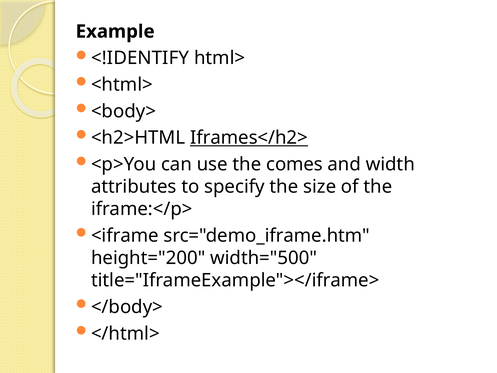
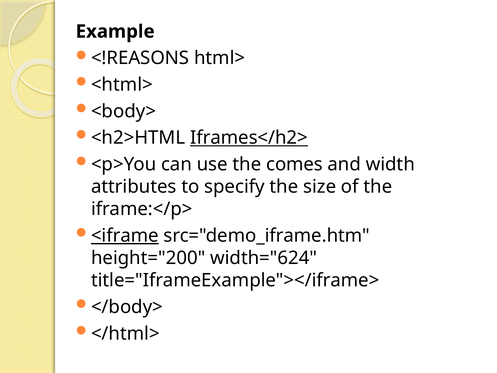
<!IDENTIFY: <!IDENTIFY -> <!REASONS
<iframe underline: none -> present
width="500: width="500 -> width="624
